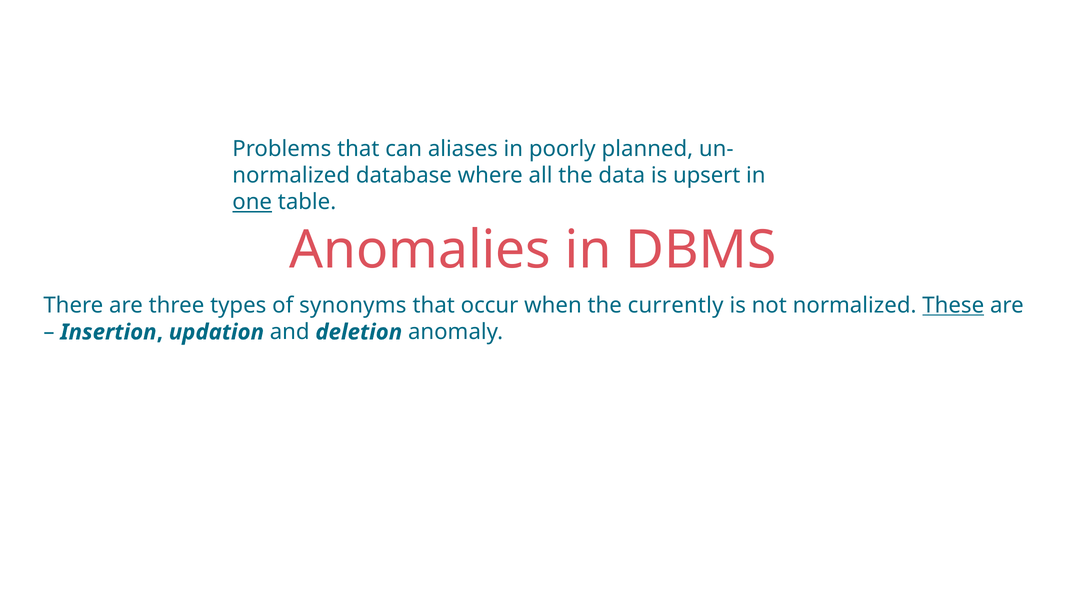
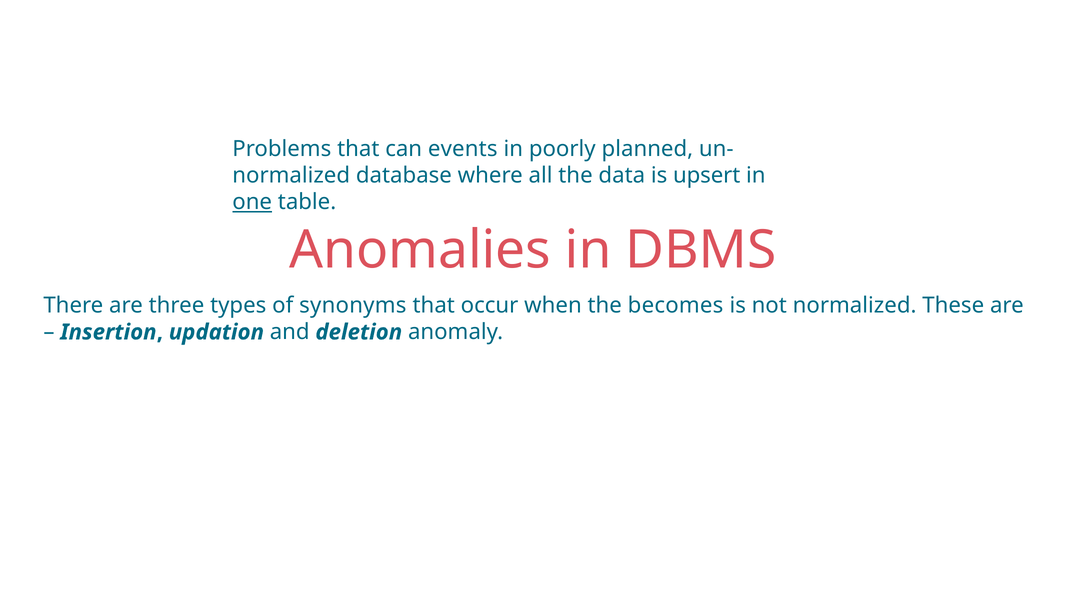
aliases: aliases -> events
currently: currently -> becomes
These underline: present -> none
